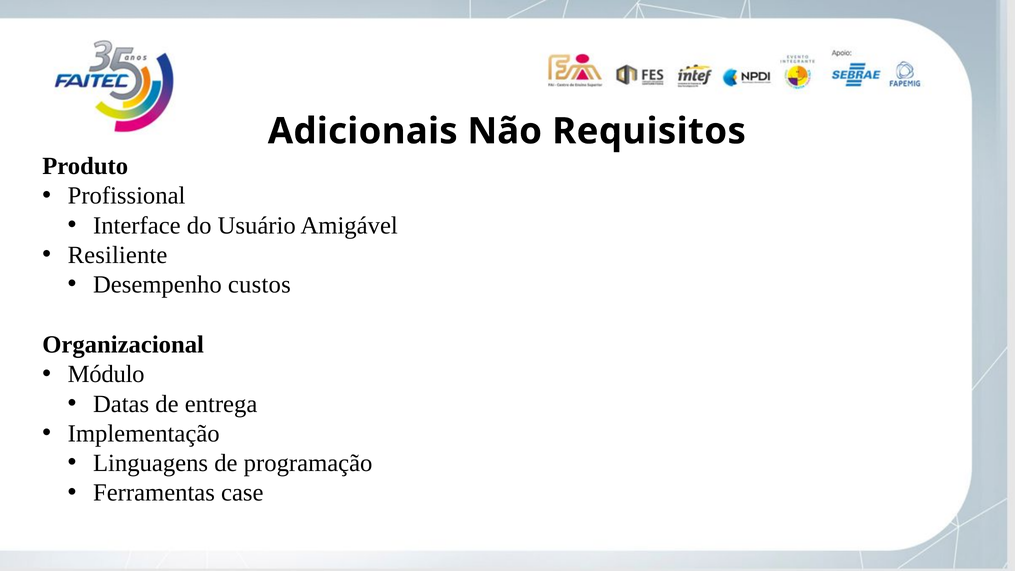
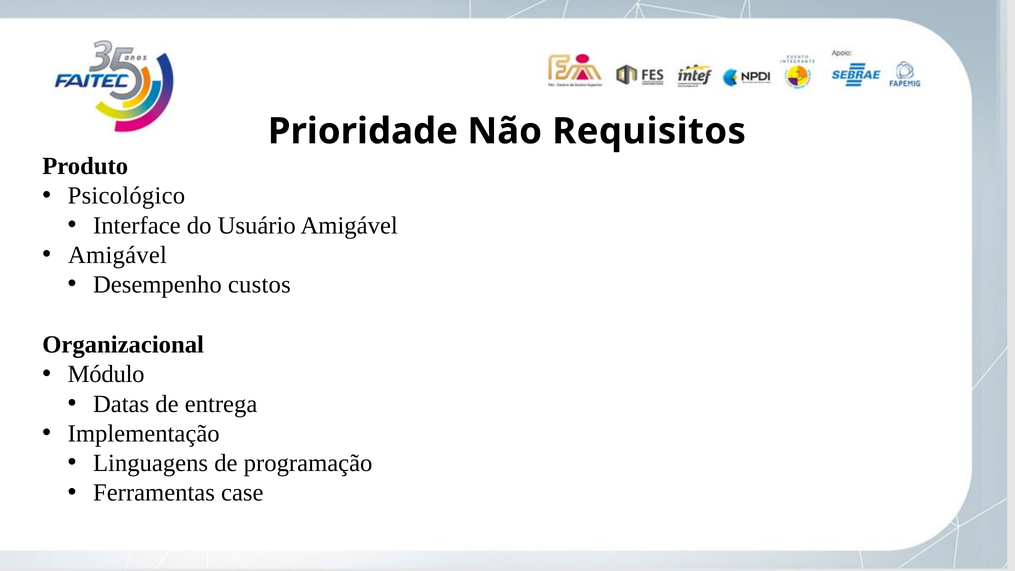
Adicionais: Adicionais -> Prioridade
Profissional: Profissional -> Psicológico
Resiliente at (118, 255): Resiliente -> Amigável
